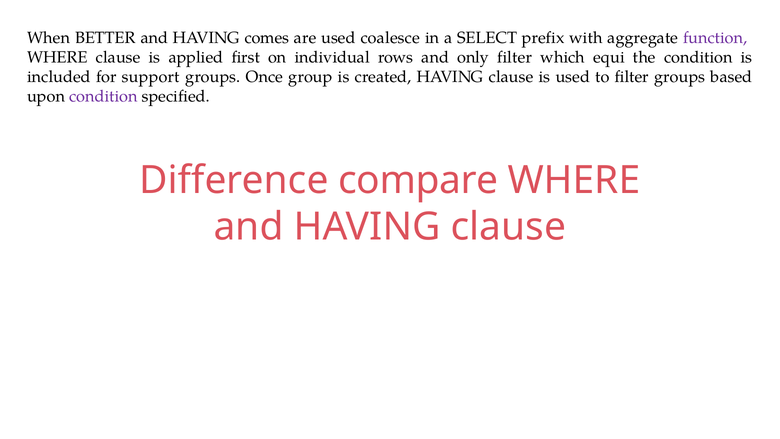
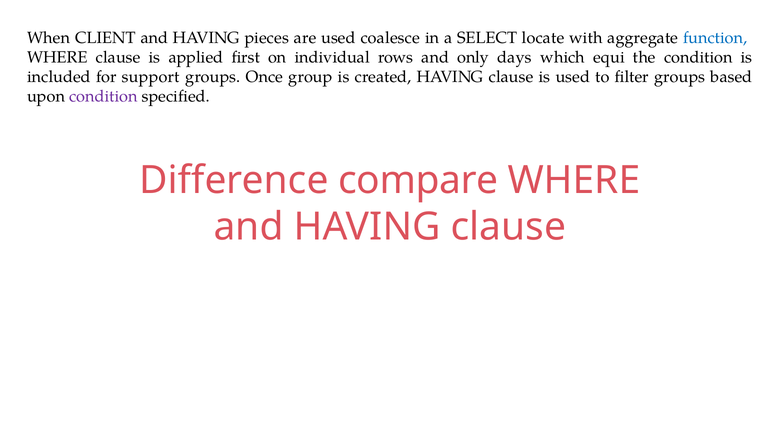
BETTER: BETTER -> CLIENT
comes: comes -> pieces
prefix: prefix -> locate
function colour: purple -> blue
only filter: filter -> days
